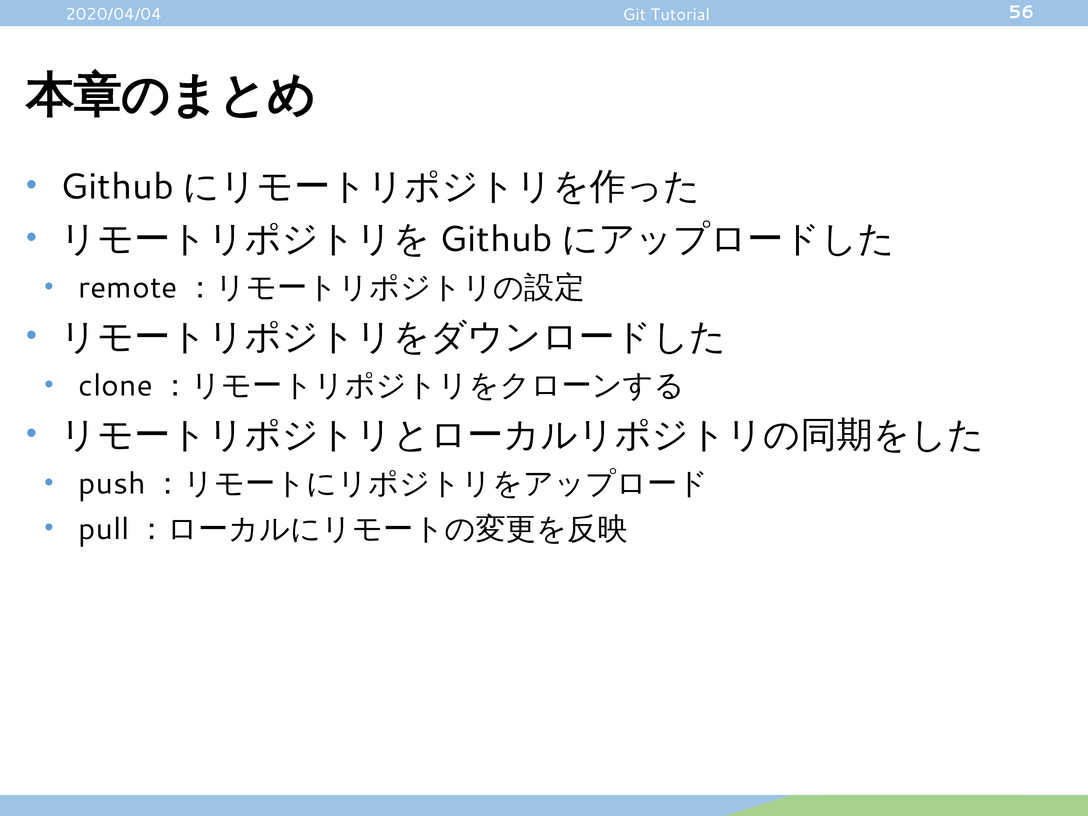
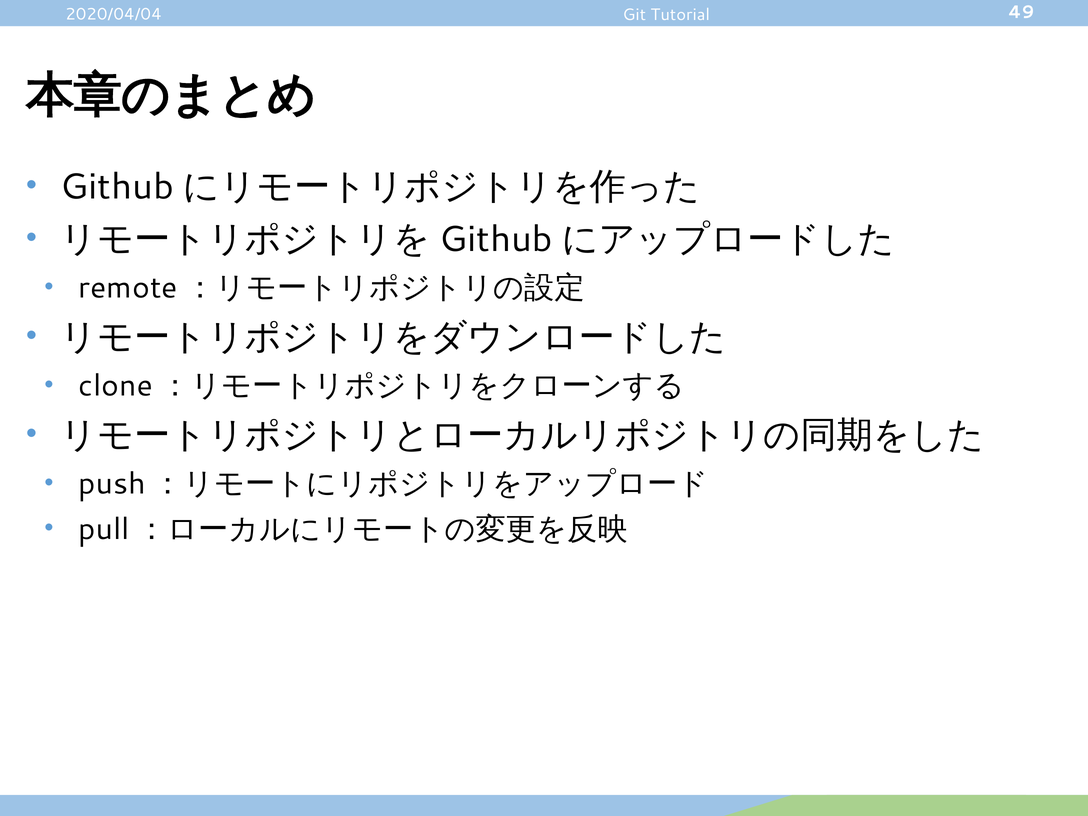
56: 56 -> 49
